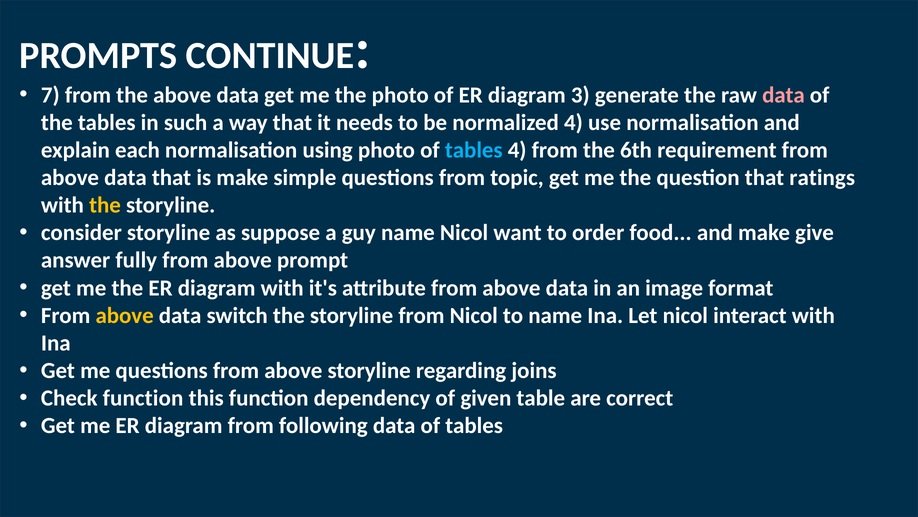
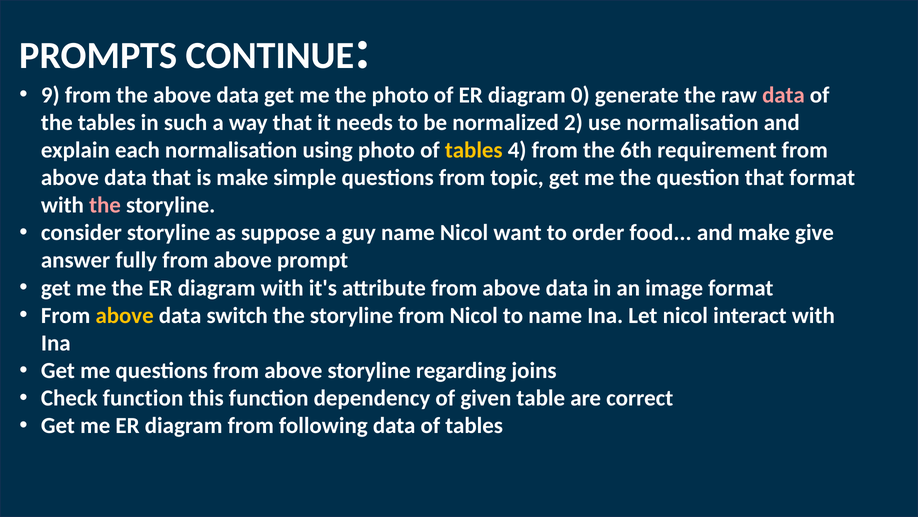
7: 7 -> 9
3: 3 -> 0
normalized 4: 4 -> 2
tables at (474, 150) colour: light blue -> yellow
that ratings: ratings -> format
the at (105, 205) colour: yellow -> pink
